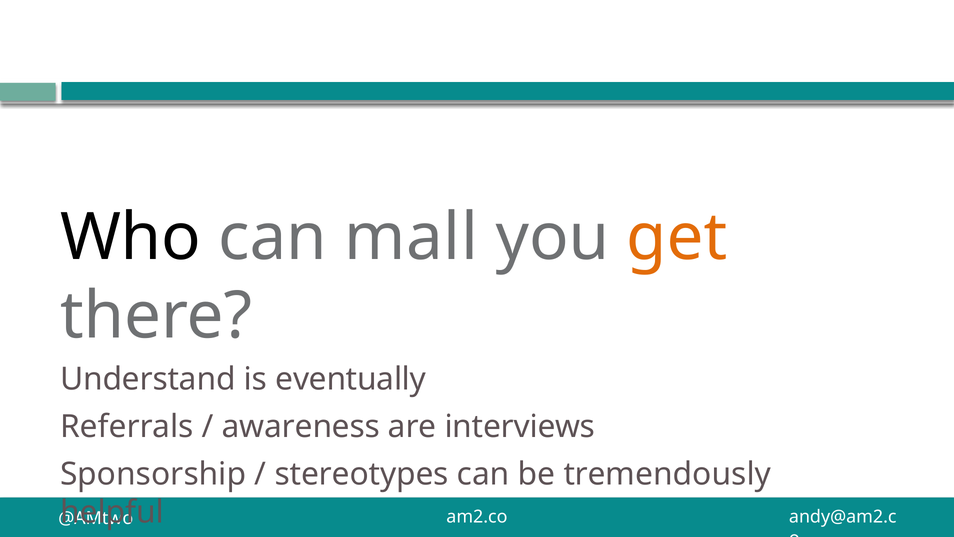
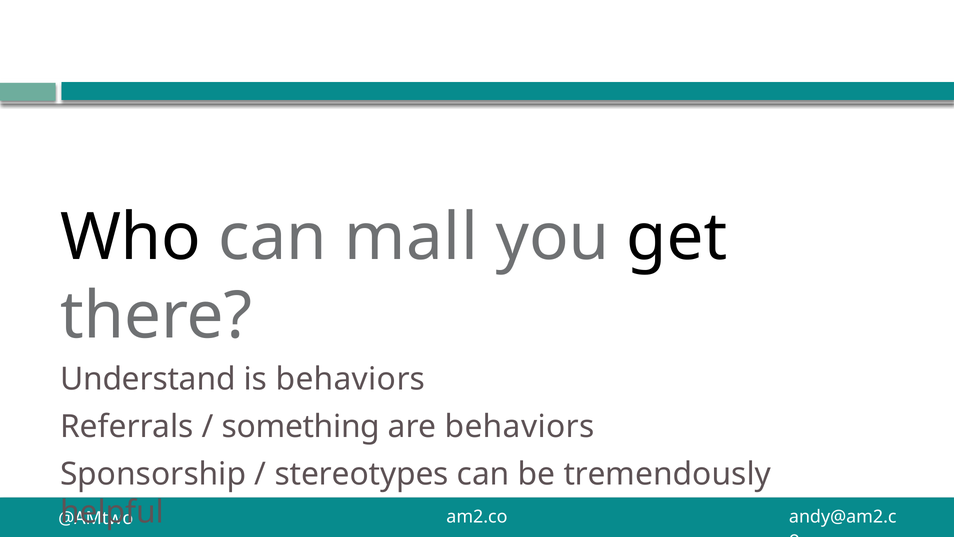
get colour: orange -> black
is eventually: eventually -> behaviors
awareness: awareness -> something
are interviews: interviews -> behaviors
